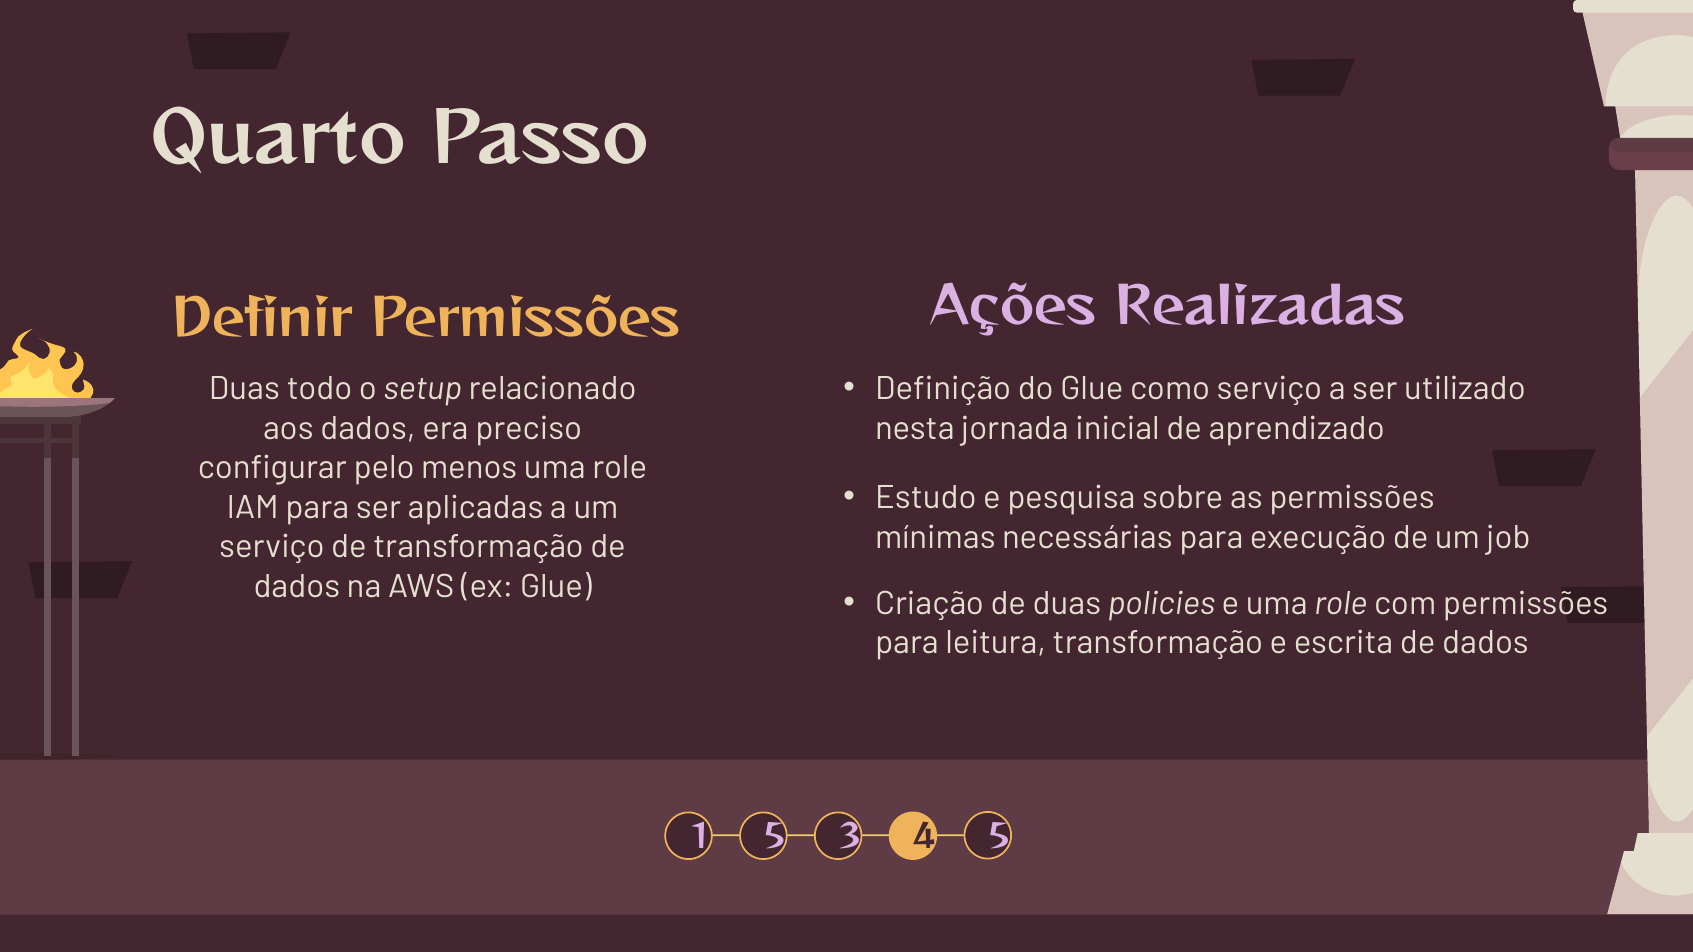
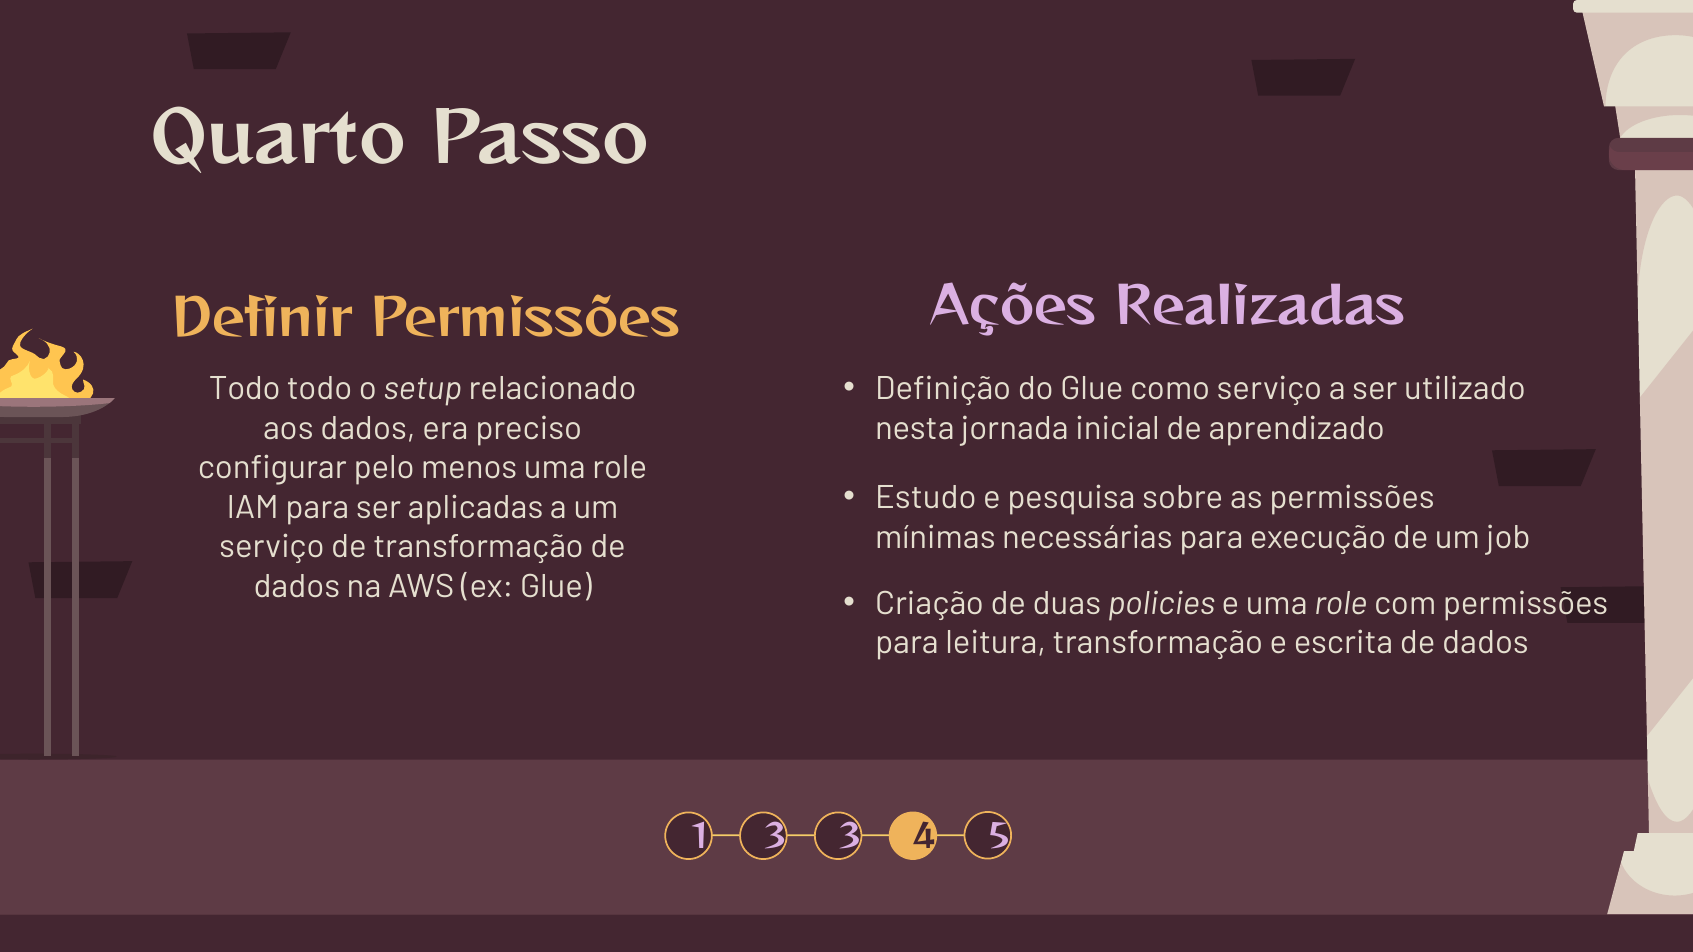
Duas at (244, 389): Duas -> Todo
1 5: 5 -> 3
